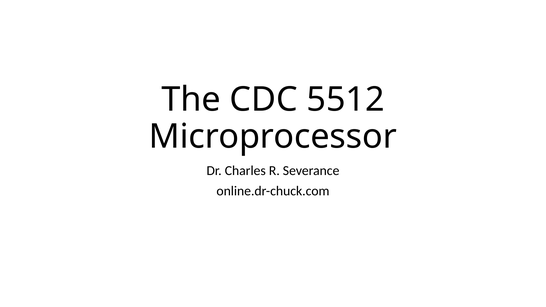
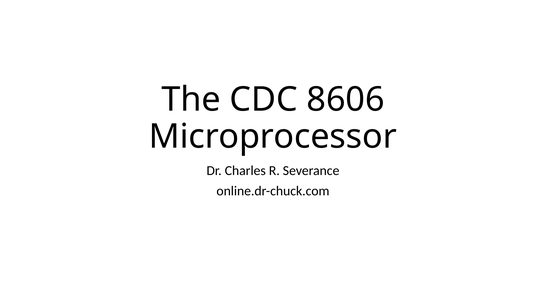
5512: 5512 -> 8606
